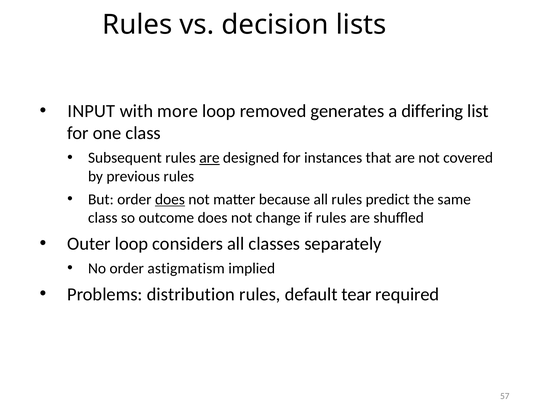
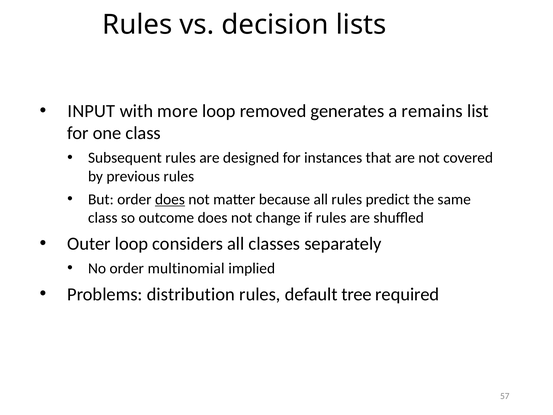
differing: differing -> remains
are at (209, 158) underline: present -> none
astigmatism: astigmatism -> multinomial
tear: tear -> tree
